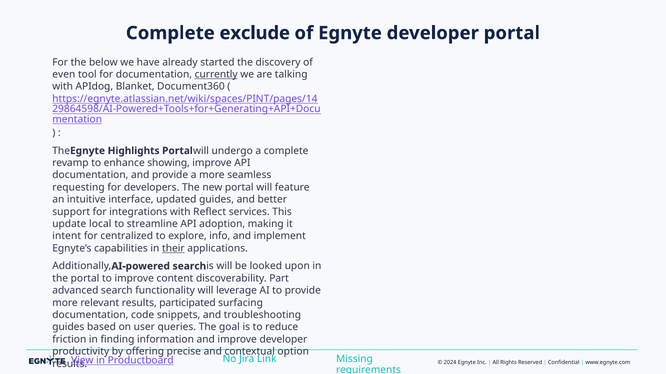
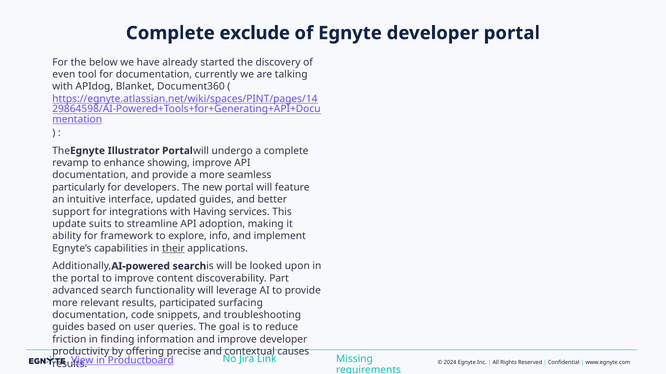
currently underline: present -> none
Highlights: Highlights -> Illustrator
requesting: requesting -> particularly
Reflect: Reflect -> Having
local: local -> suits
intent: intent -> ability
centralized: centralized -> framework
option: option -> causes
